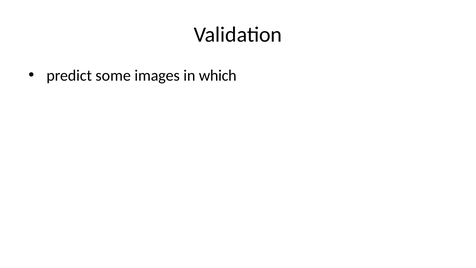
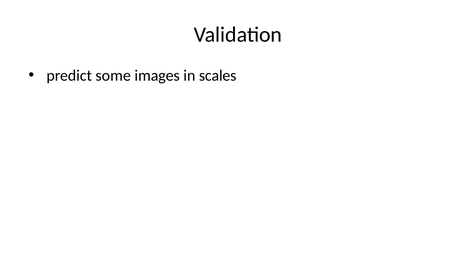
which: which -> scales
